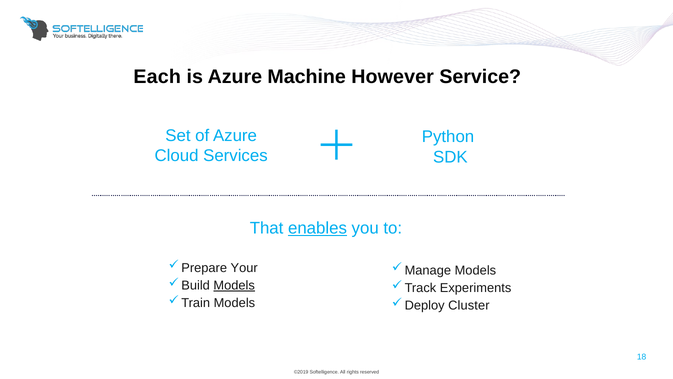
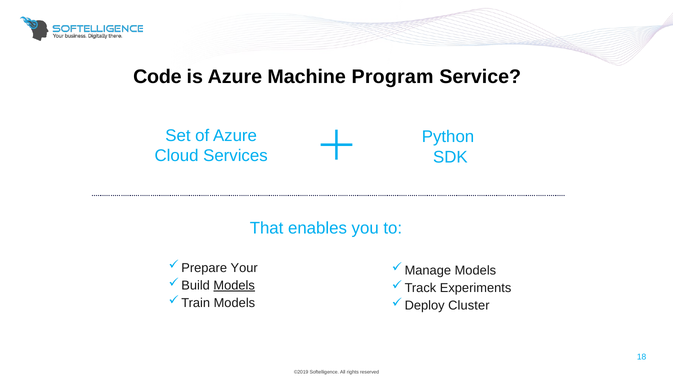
Each: Each -> Code
However: However -> Program
enables underline: present -> none
